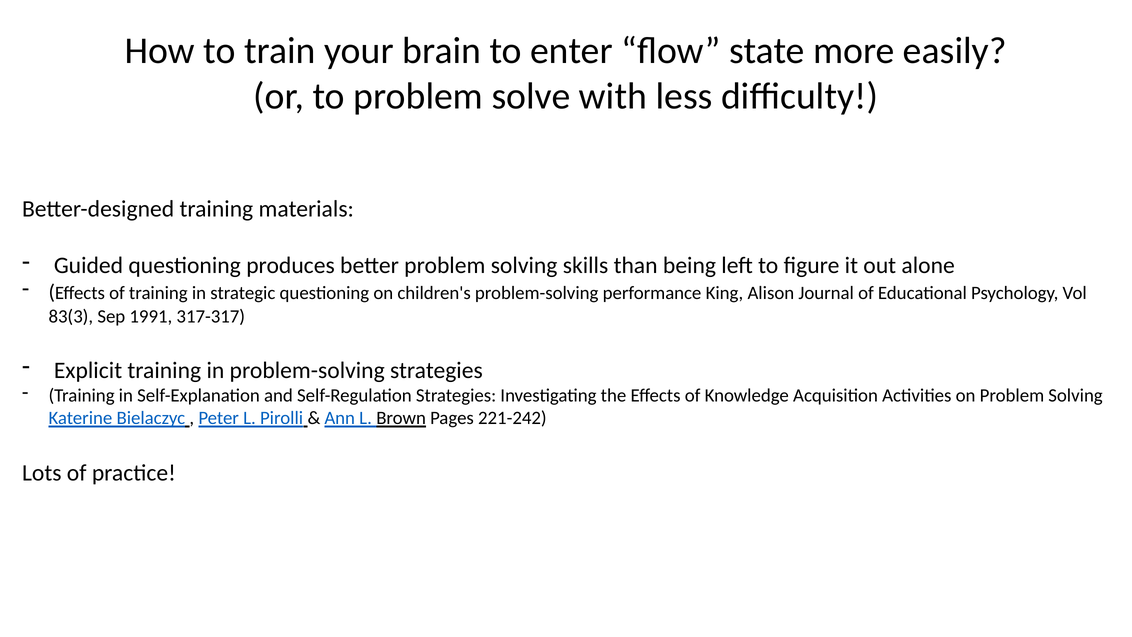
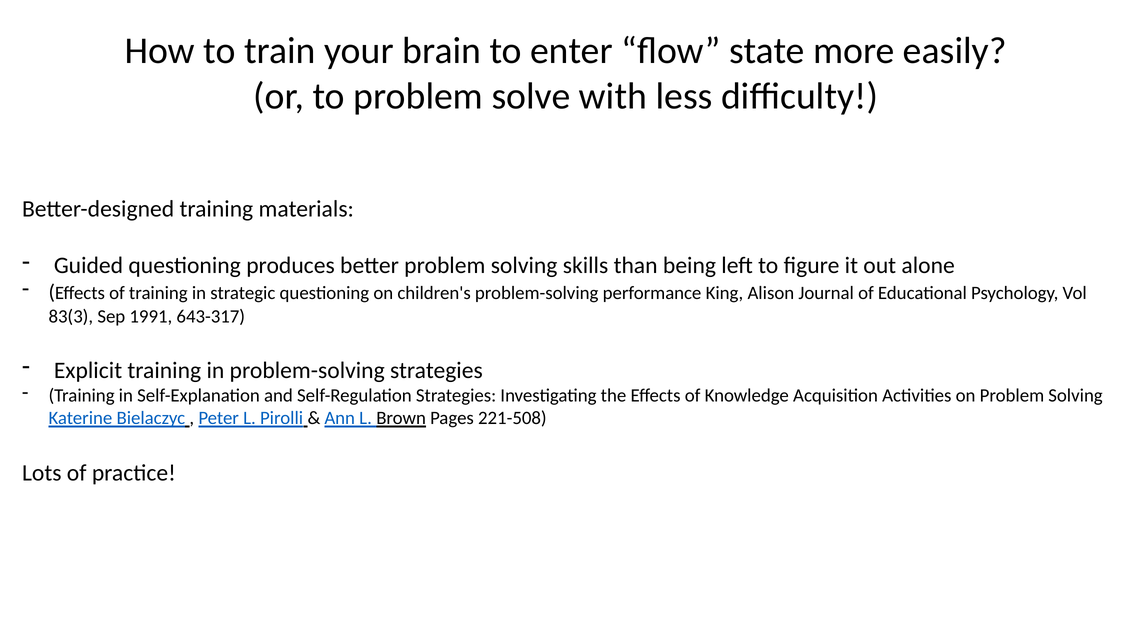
317-317: 317-317 -> 643-317
221-242: 221-242 -> 221-508
